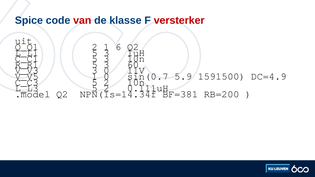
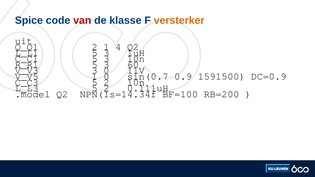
versterker colour: red -> orange
6: 6 -> 4
5.9: 5.9 -> 0.9
DC=4.9: DC=4.9 -> DC=0.9
BF=381: BF=381 -> BF=100
